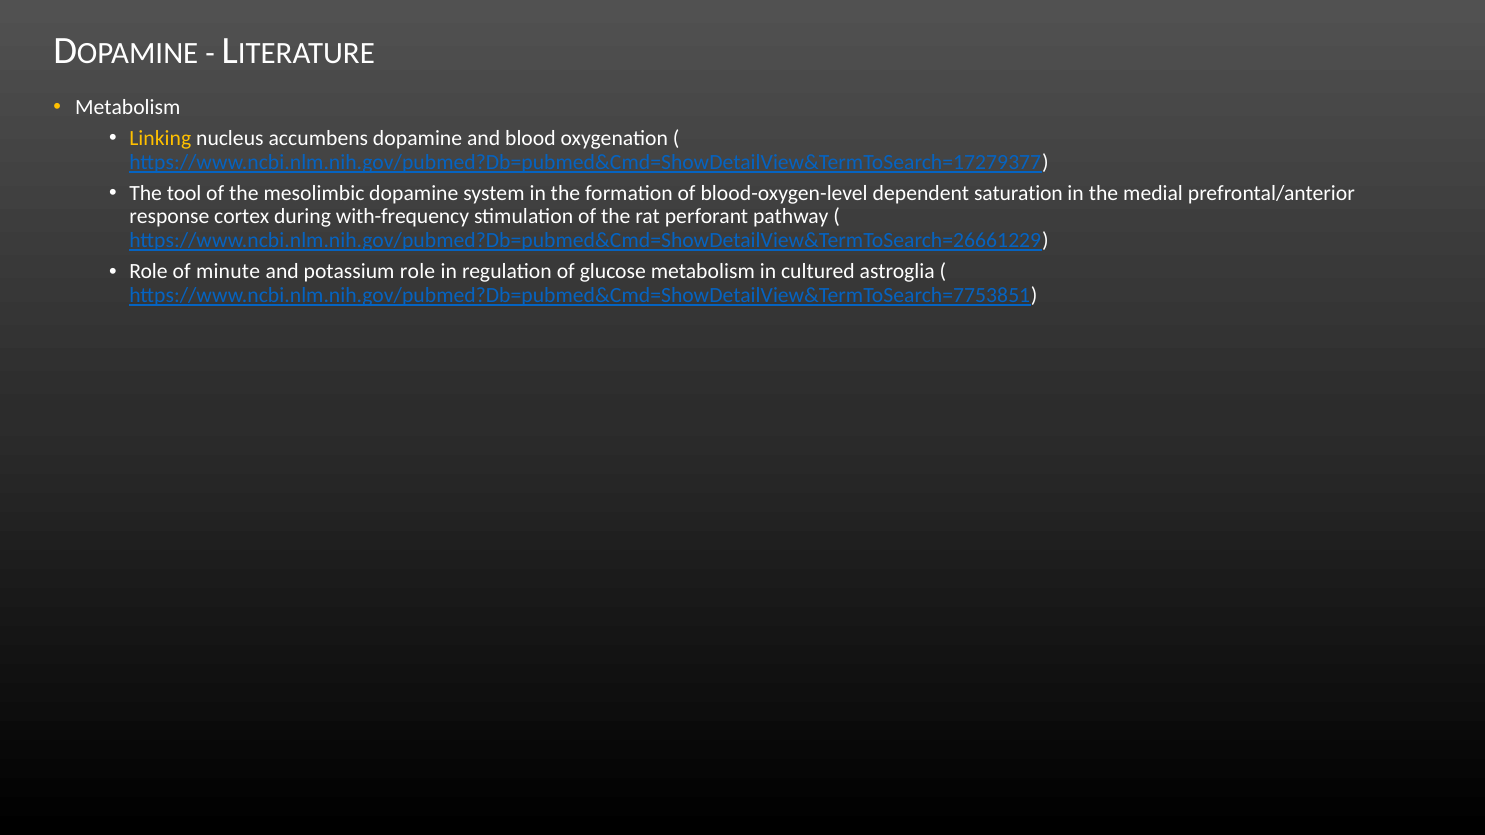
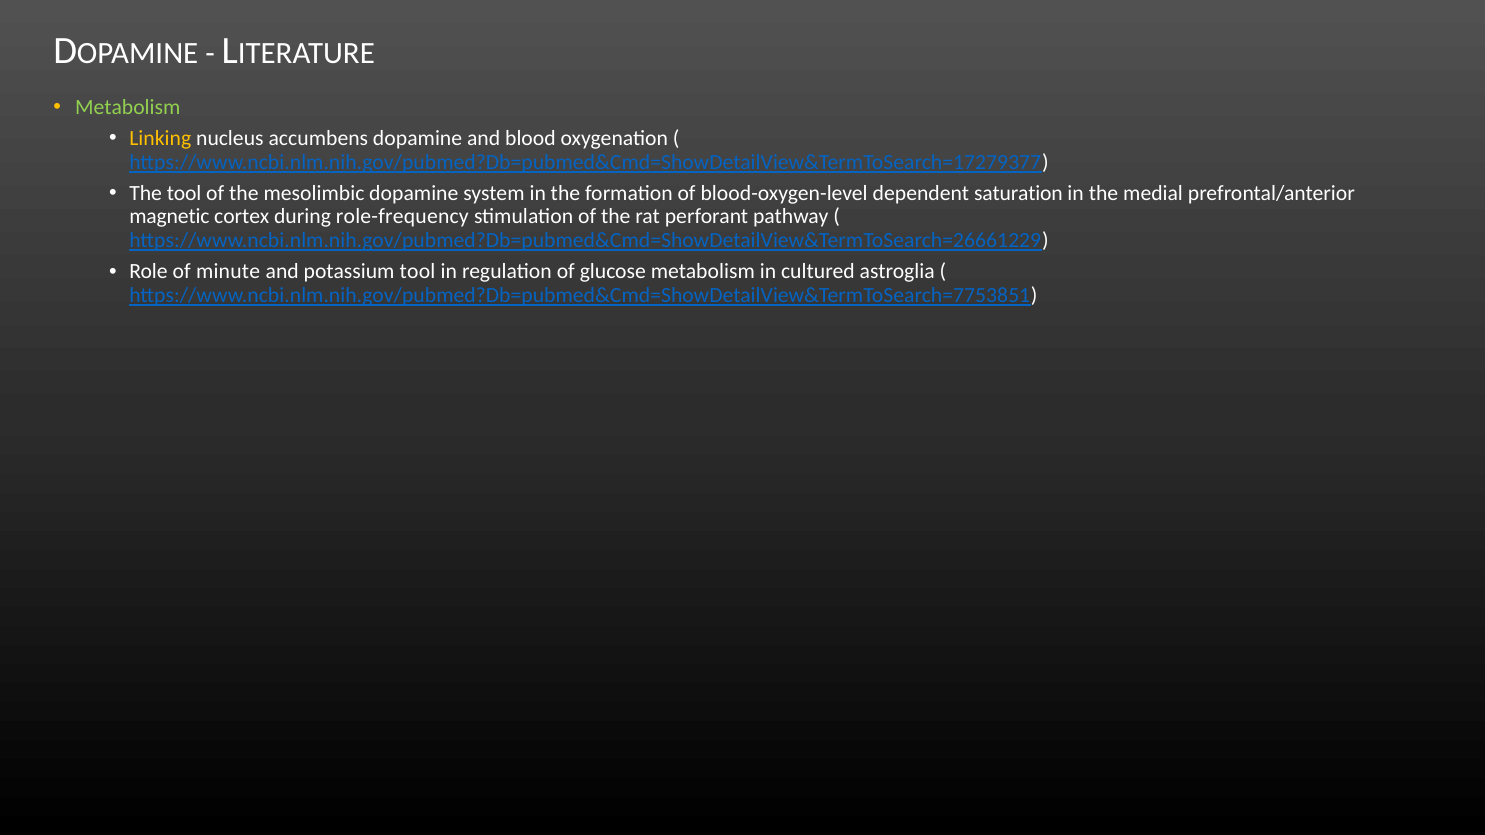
Metabolism at (128, 107) colour: white -> light green
response: response -> magnetic
with-frequency: with-frequency -> role-frequency
potassium role: role -> tool
